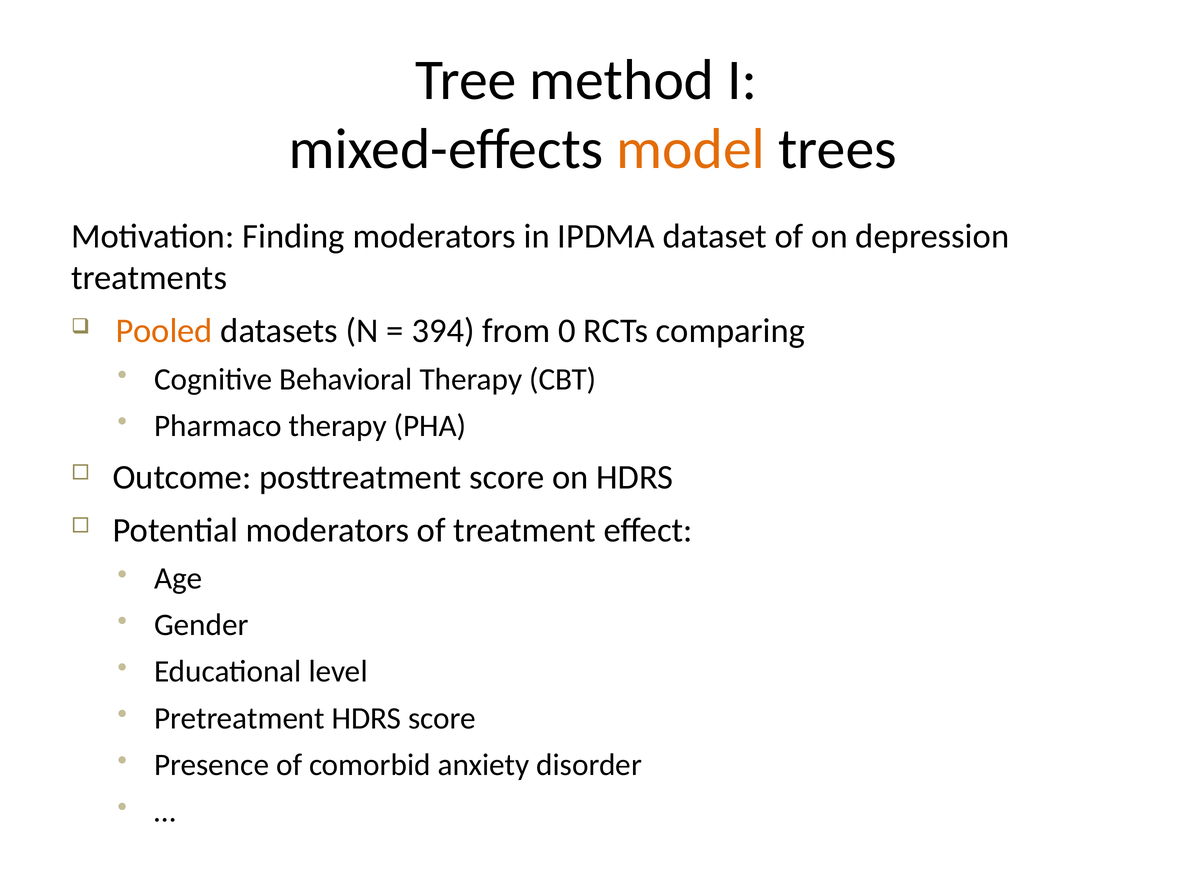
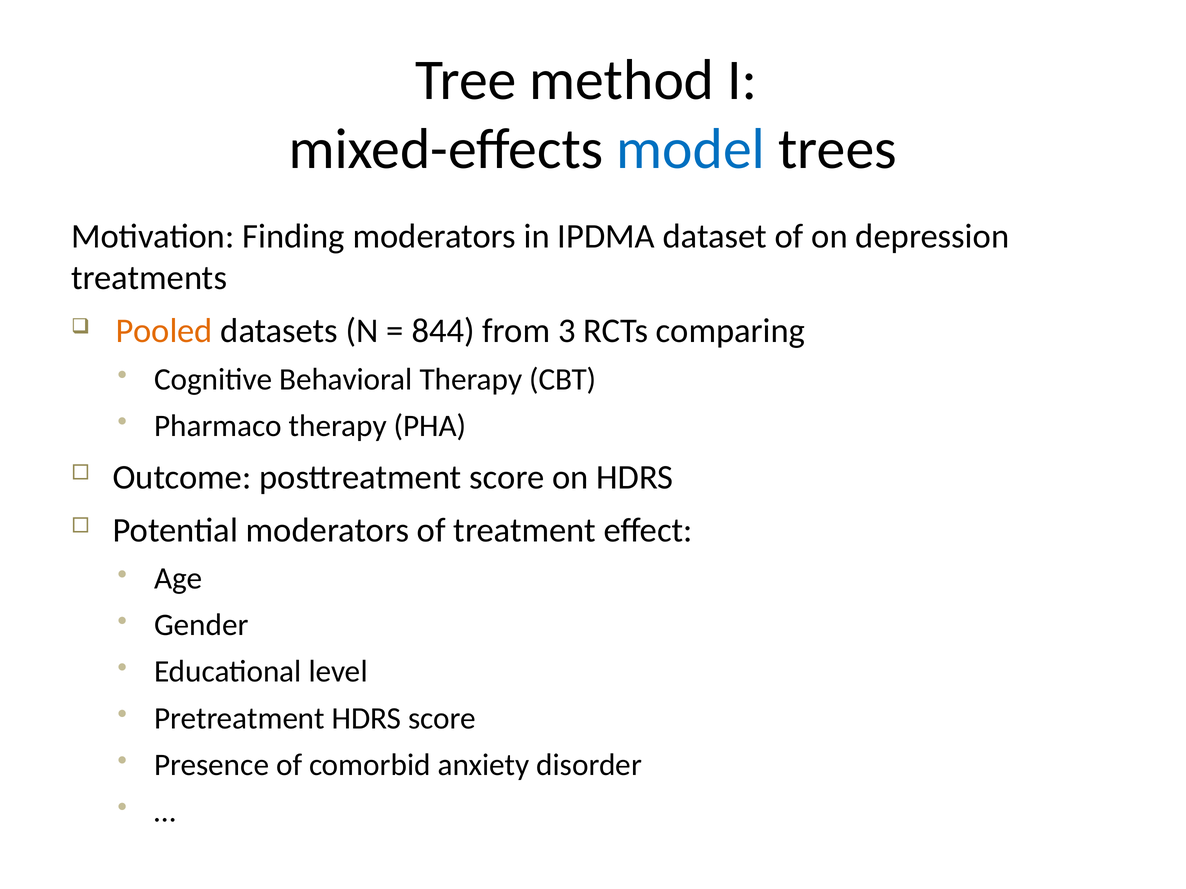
model colour: orange -> blue
394: 394 -> 844
0: 0 -> 3
